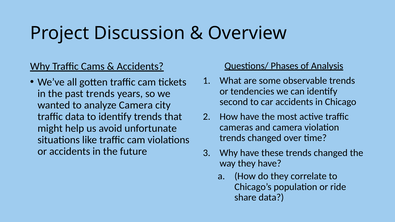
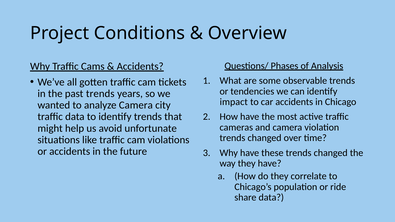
Discussion: Discussion -> Conditions
second: second -> impact
